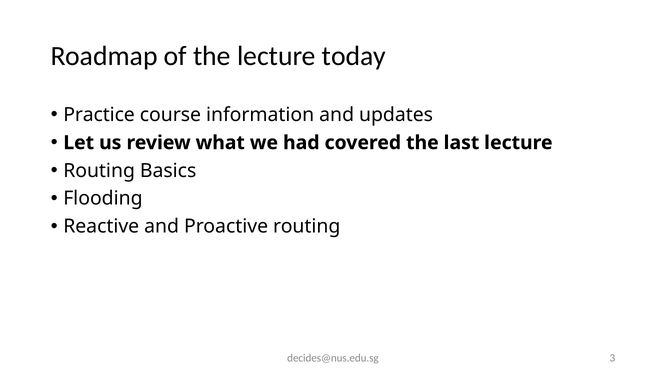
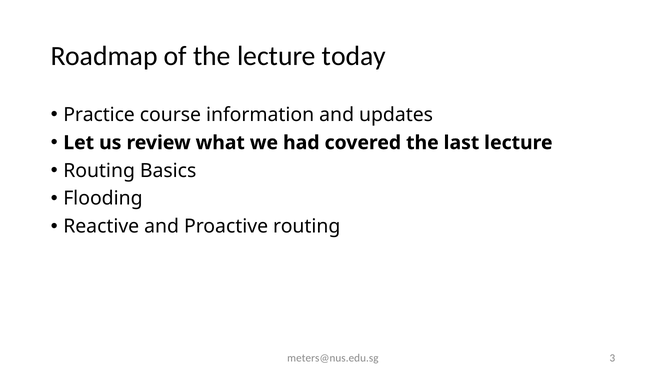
decides@nus.edu.sg: decides@nus.edu.sg -> meters@nus.edu.sg
